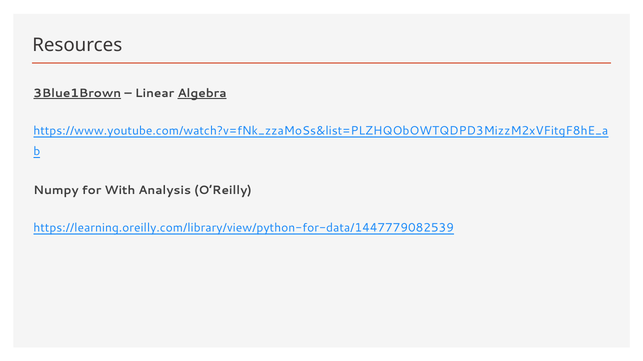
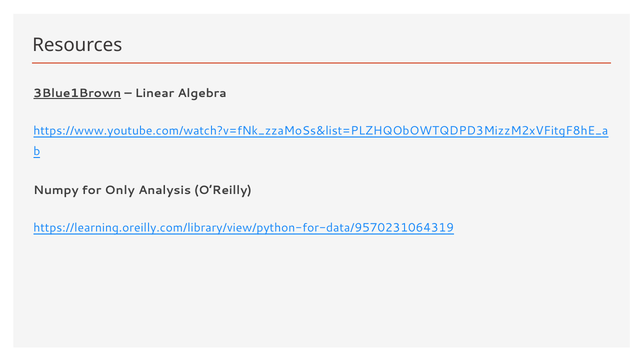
Algebra underline: present -> none
With: With -> Only
https://learning.oreilly.com/library/view/python-for-data/1447779082539: https://learning.oreilly.com/library/view/python-for-data/1447779082539 -> https://learning.oreilly.com/library/view/python-for-data/9570231064319
